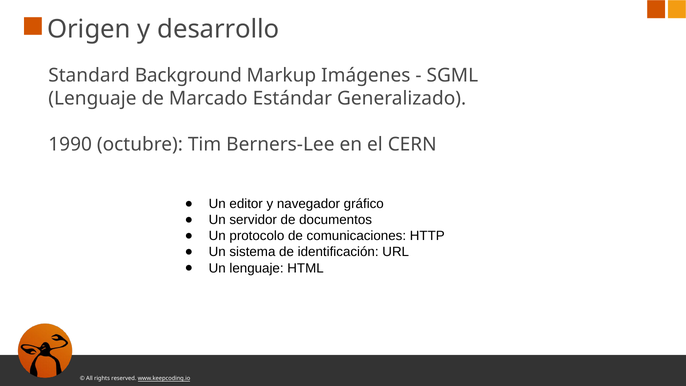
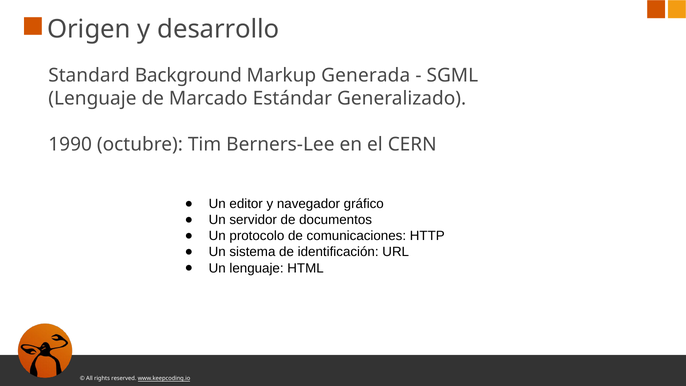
Imágenes: Imágenes -> Generada
